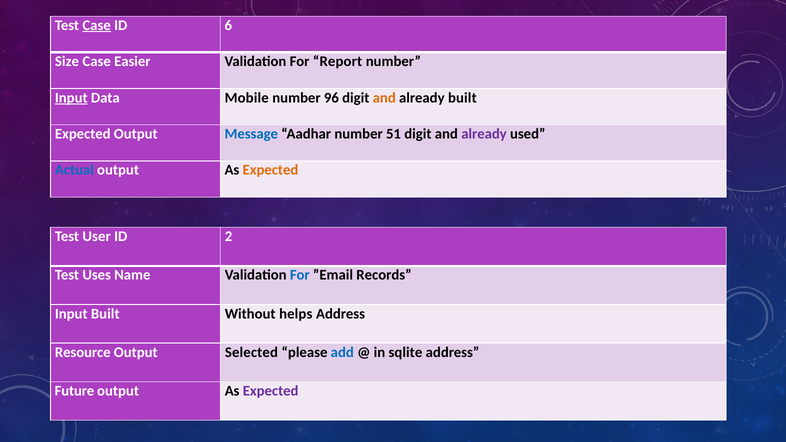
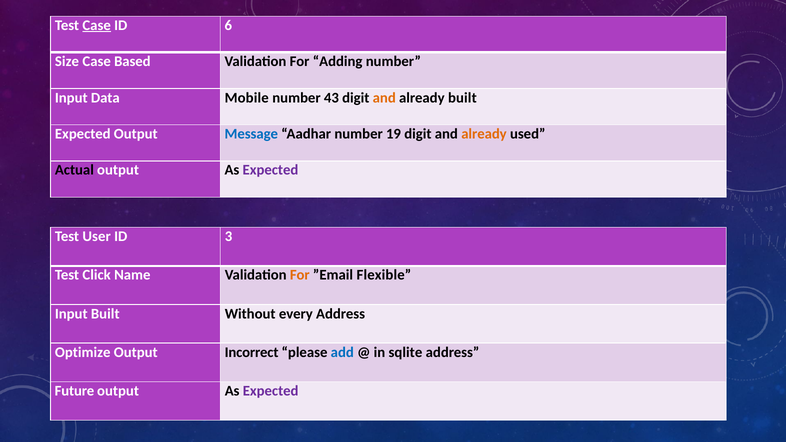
Easier: Easier -> Based
Report: Report -> Adding
Input at (71, 98) underline: present -> none
96: 96 -> 43
51: 51 -> 19
already at (484, 134) colour: purple -> orange
Actual colour: blue -> black
Expected at (270, 170) colour: orange -> purple
2: 2 -> 3
Uses: Uses -> Click
For at (300, 275) colour: blue -> orange
Records: Records -> Flexible
helps: helps -> every
Resource: Resource -> Optimize
Selected: Selected -> Incorrect
